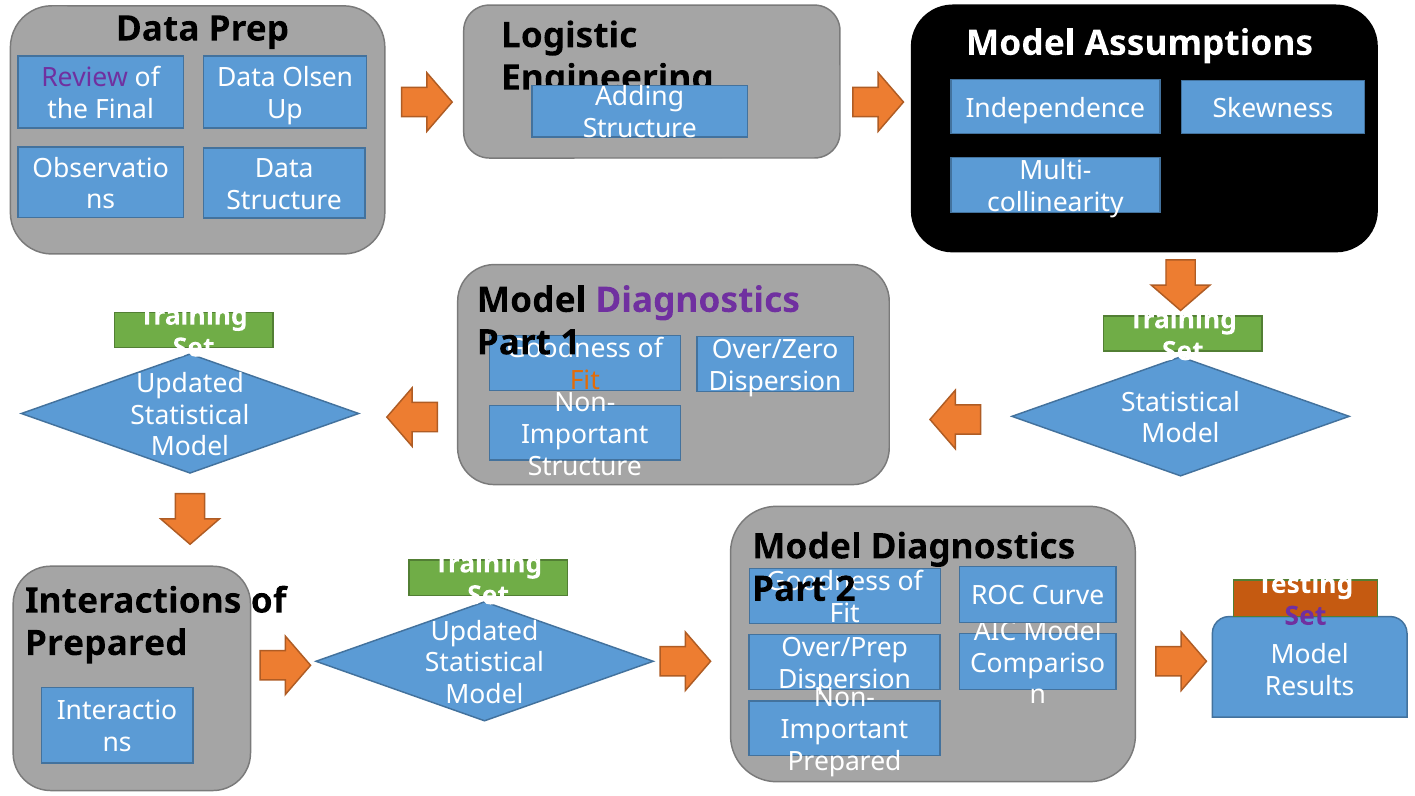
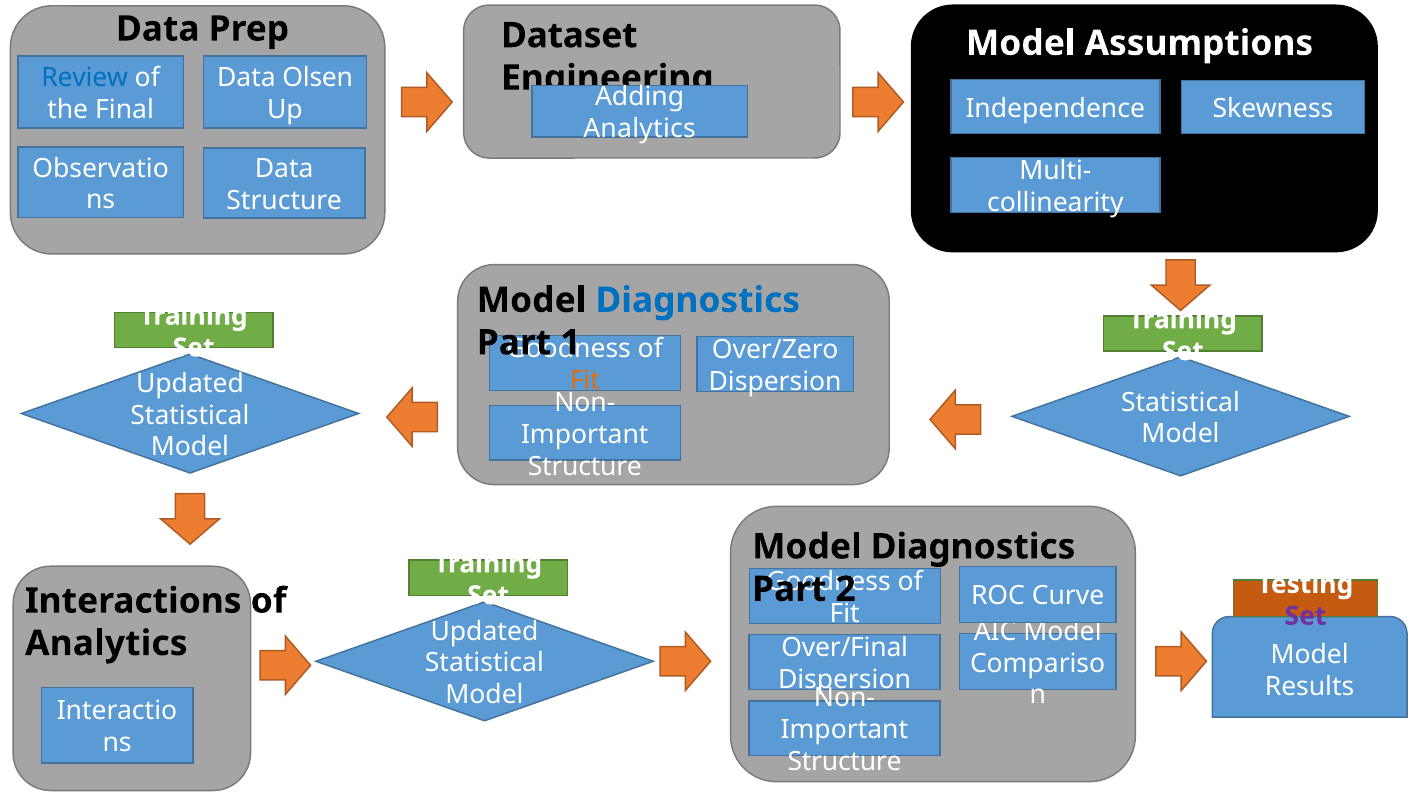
Logistic: Logistic -> Dataset
Review colour: purple -> blue
Structure at (640, 129): Structure -> Analytics
Diagnostics at (698, 300) colour: purple -> blue
Prepared at (106, 643): Prepared -> Analytics
Over/Prep: Over/Prep -> Over/Final
Prepared at (845, 762): Prepared -> Structure
